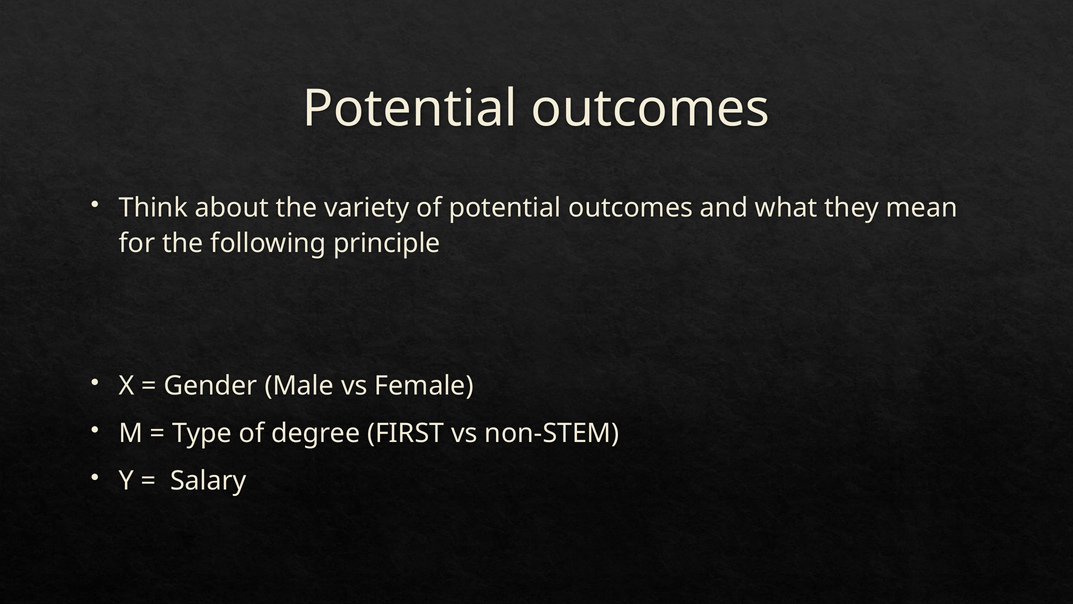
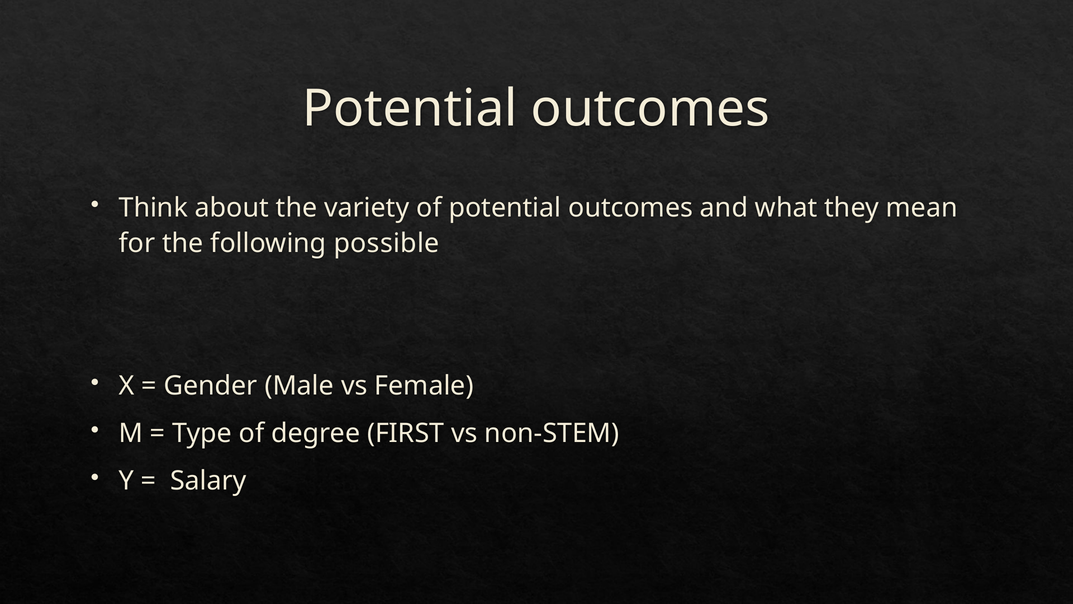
principle: principle -> possible
